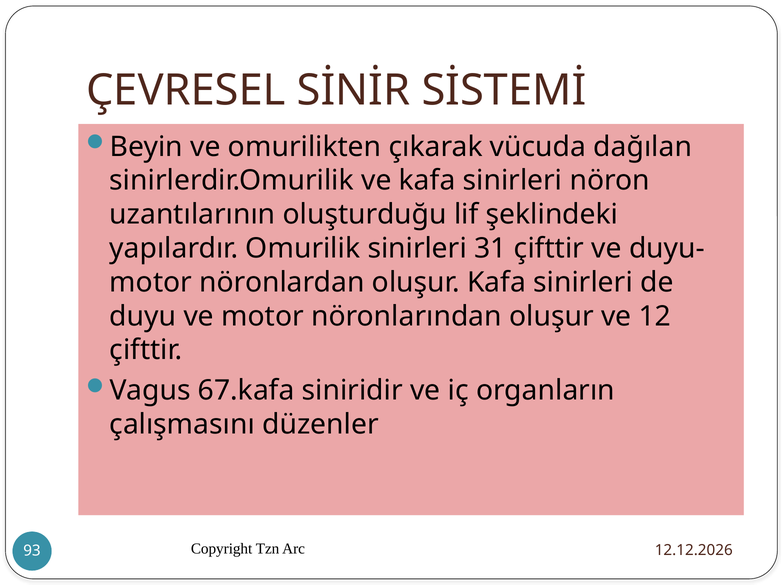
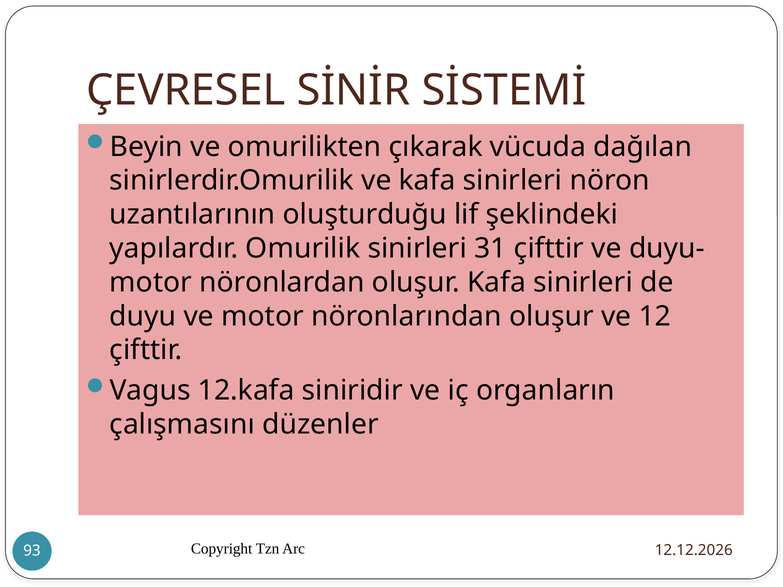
67.kafa: 67.kafa -> 12.kafa
